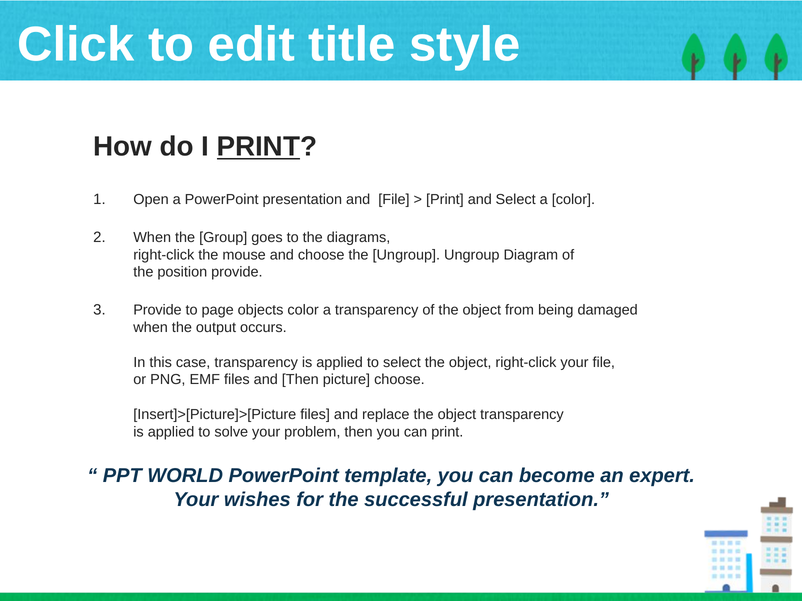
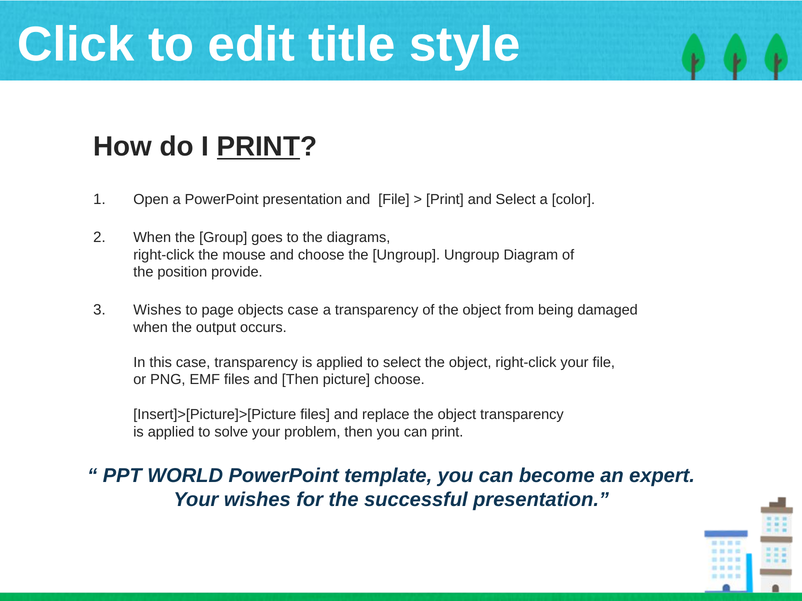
Provide at (158, 310): Provide -> Wishes
objects color: color -> case
